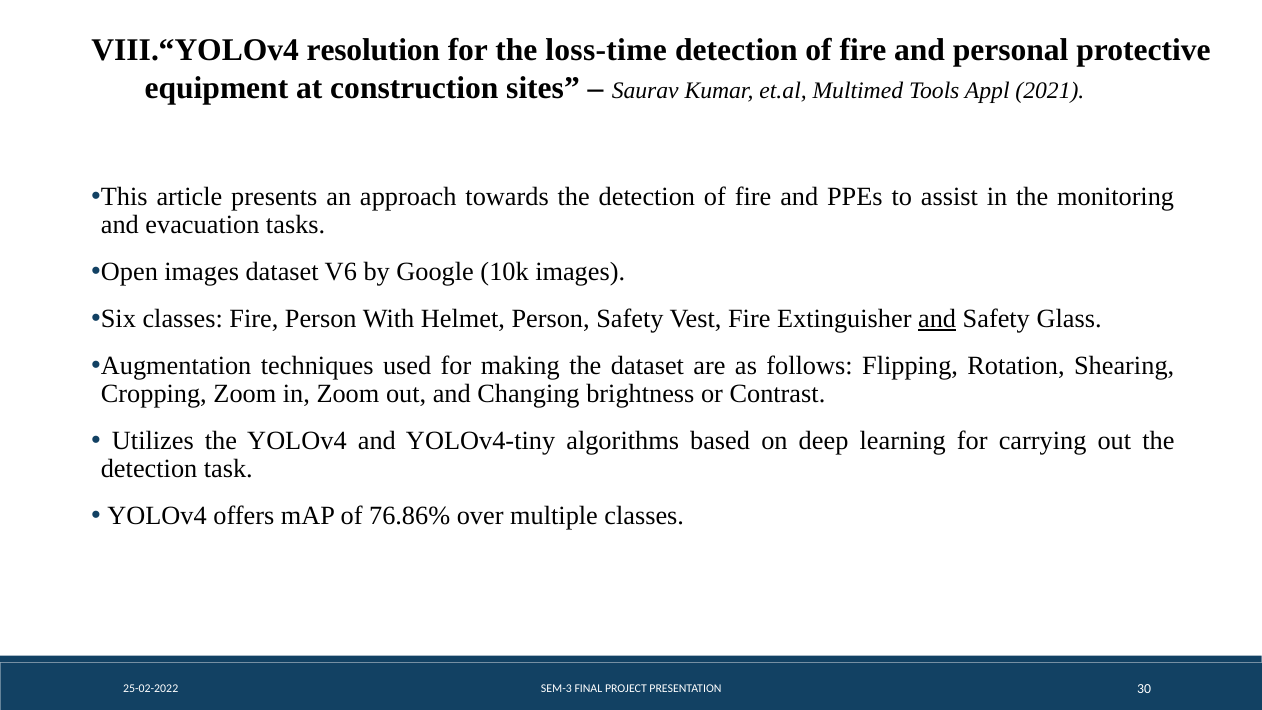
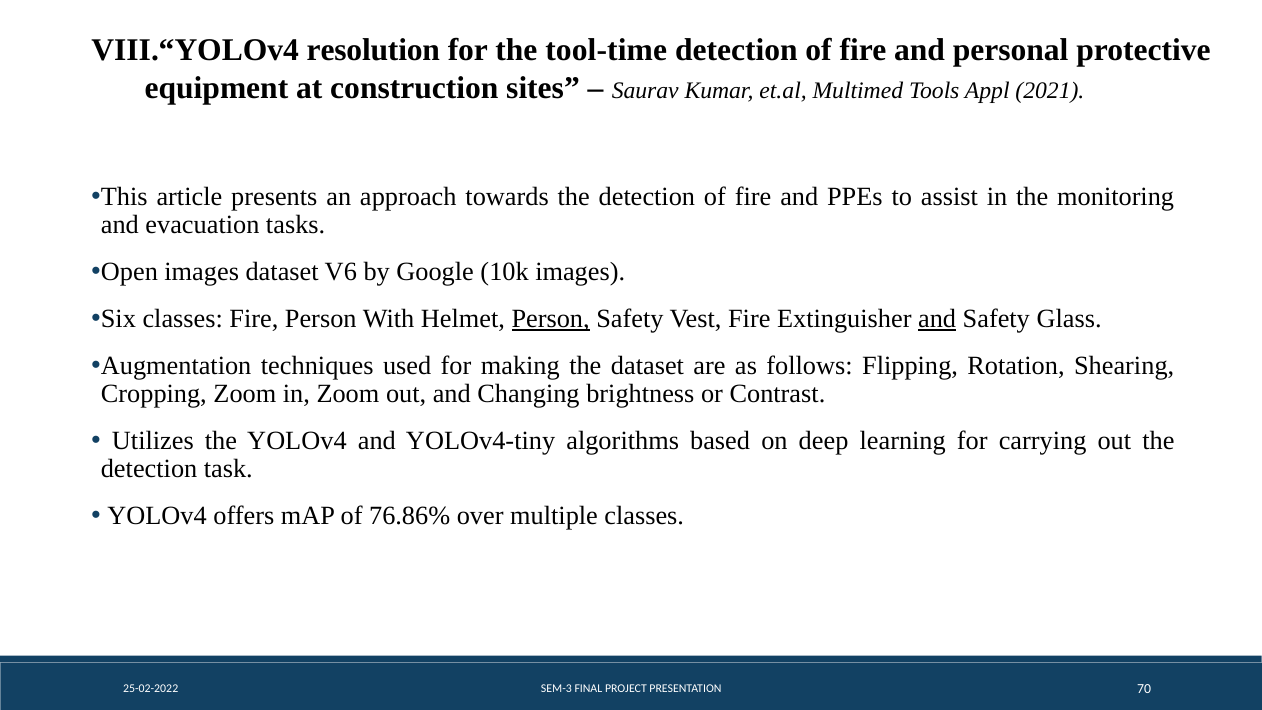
loss‑time: loss‑time -> tool‑time
Person at (551, 319) underline: none -> present
30: 30 -> 70
